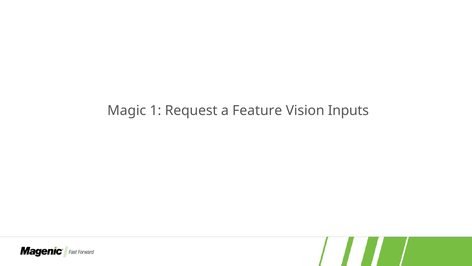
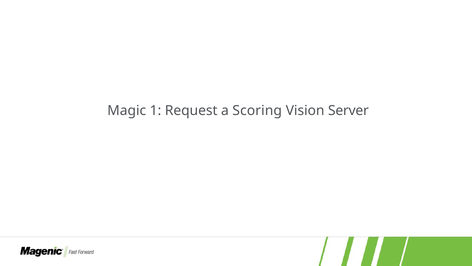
Feature: Feature -> Scoring
Inputs: Inputs -> Server
